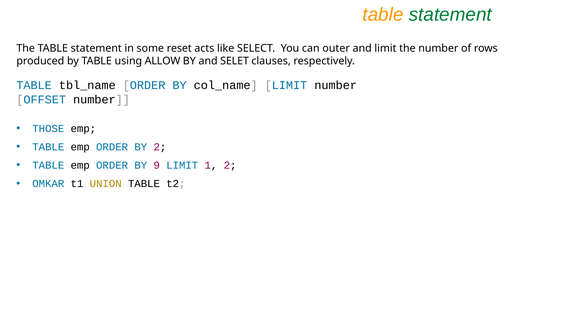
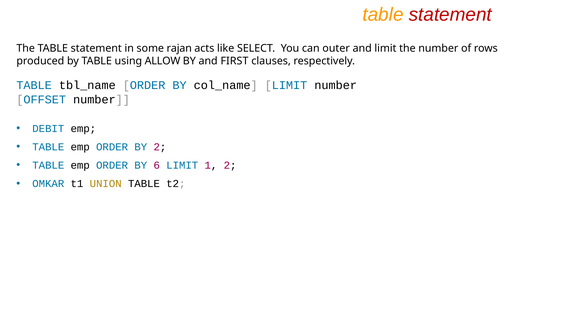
statement at (450, 15) colour: green -> red
reset: reset -> rajan
SELET: SELET -> FIRST
THOSE: THOSE -> DEBIT
9: 9 -> 6
